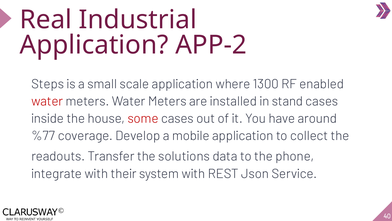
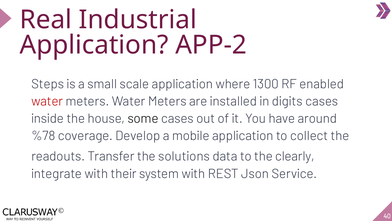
stand: stand -> digits
some colour: red -> black
%77: %77 -> %78
phone: phone -> clearly
